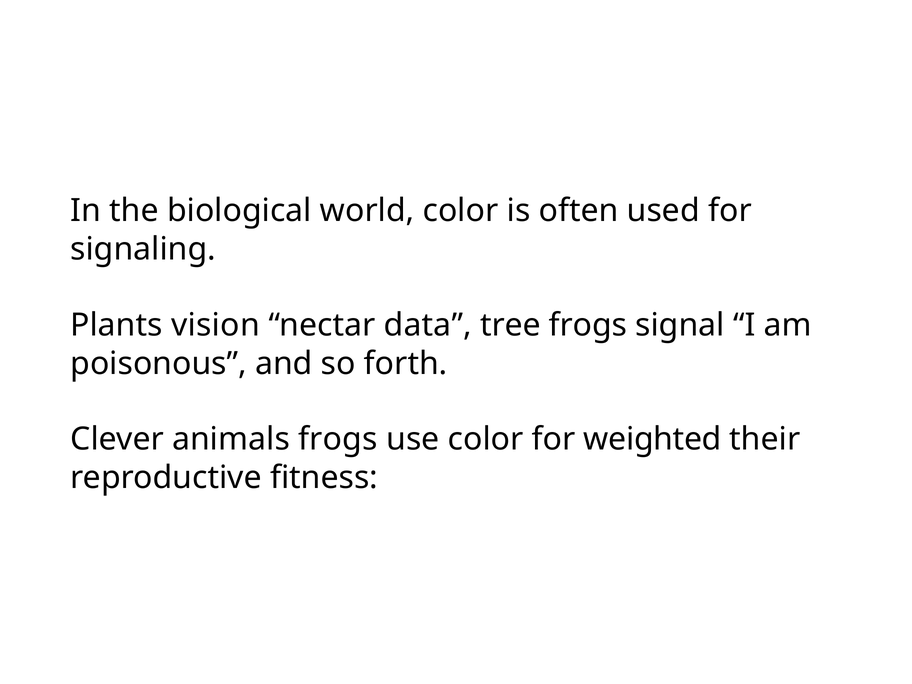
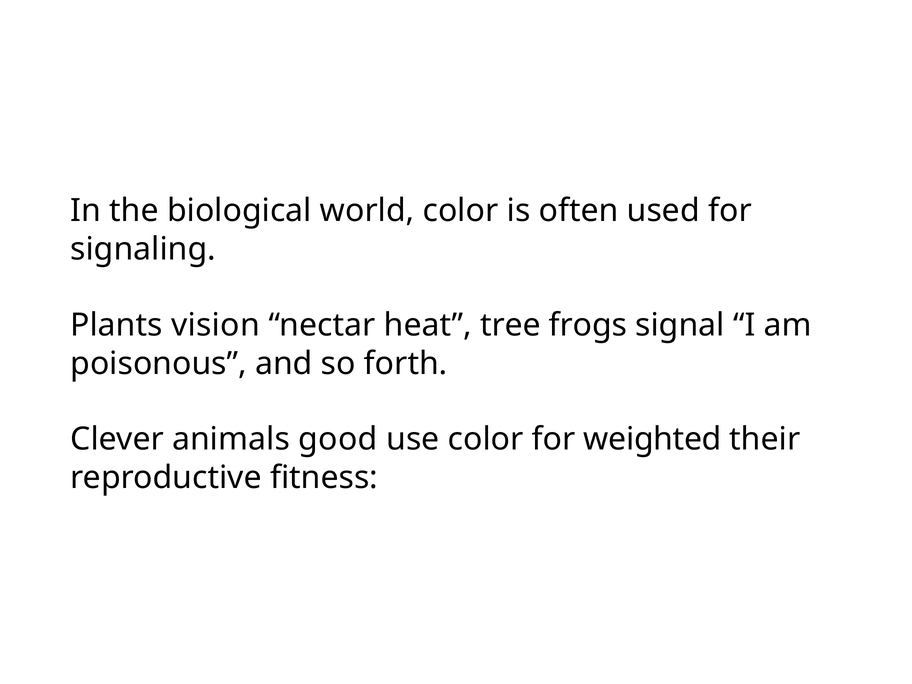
data: data -> heat
animals frogs: frogs -> good
